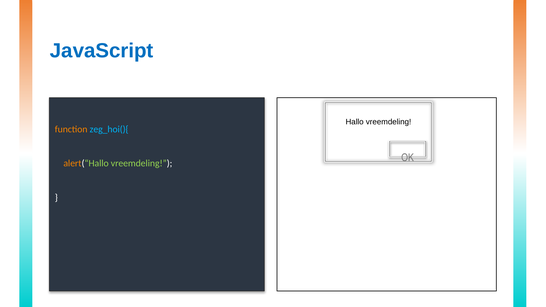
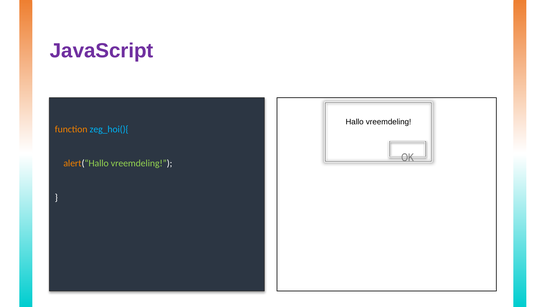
JavaScript colour: blue -> purple
